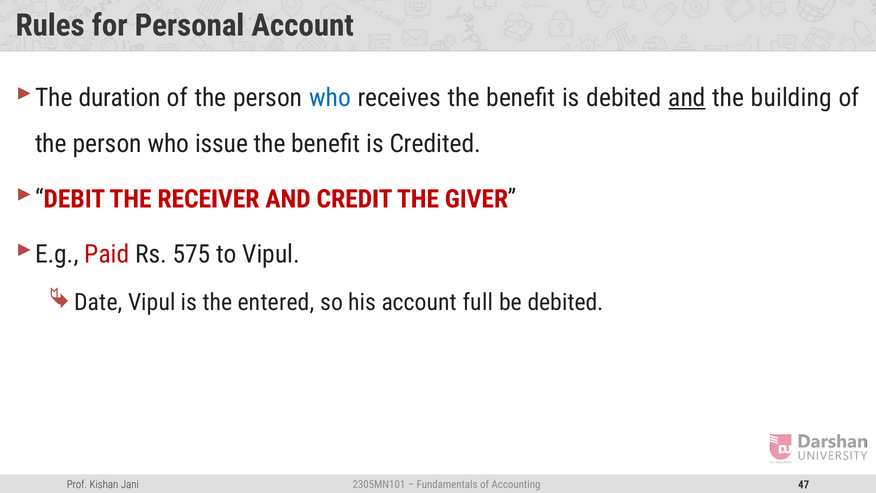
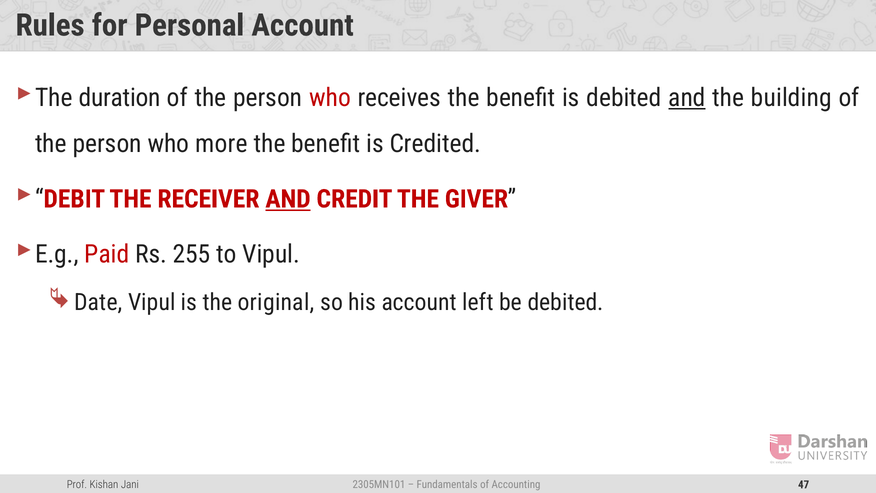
who at (330, 98) colour: blue -> red
issue: issue -> more
AND at (288, 199) underline: none -> present
575: 575 -> 255
entered: entered -> original
full: full -> left
